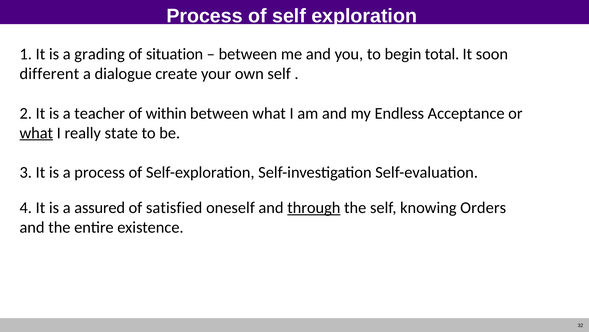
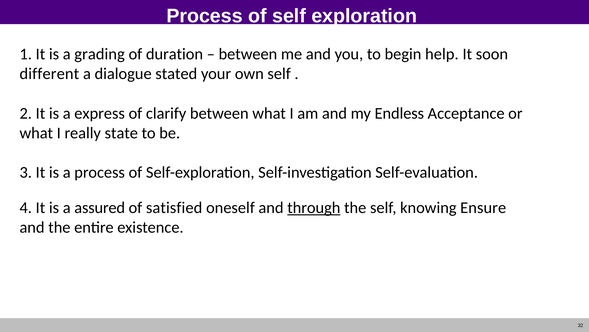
situation: situation -> duration
total: total -> help
create: create -> stated
teacher: teacher -> express
within: within -> clarify
what at (36, 133) underline: present -> none
Orders: Orders -> Ensure
